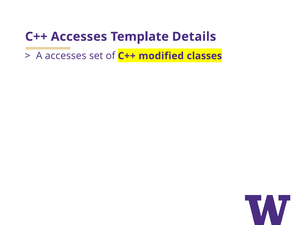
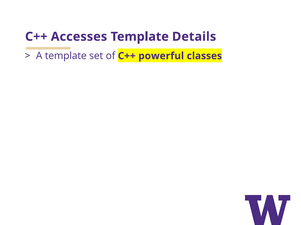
A accesses: accesses -> template
modified: modified -> powerful
